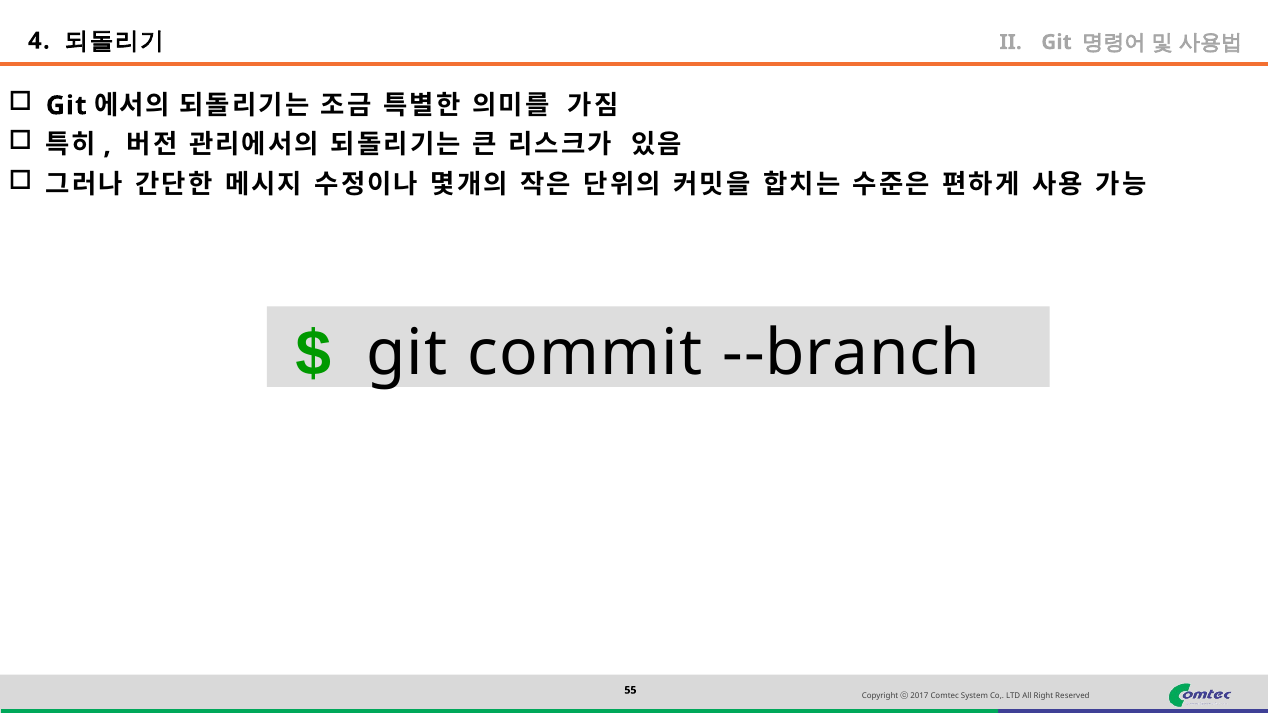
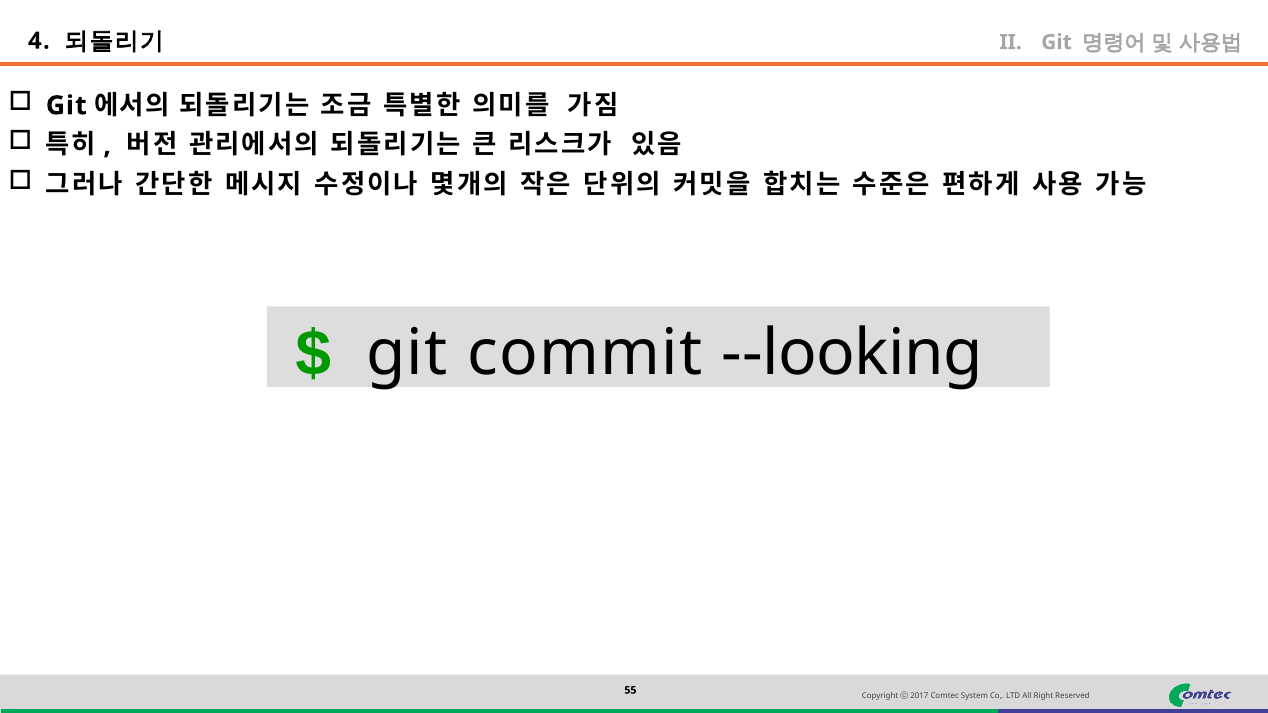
--branch: --branch -> --looking
